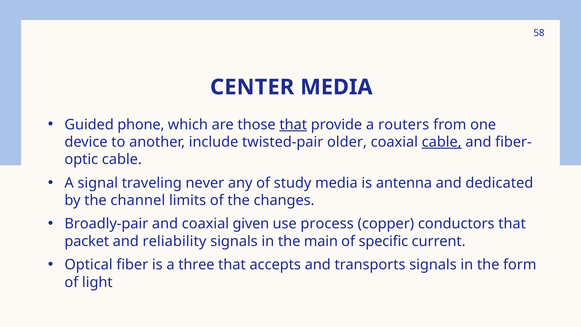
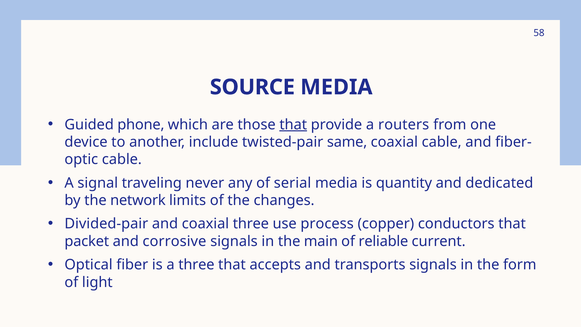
CENTER: CENTER -> SOURCE
older: older -> same
cable at (442, 142) underline: present -> none
study: study -> serial
antenna: antenna -> quantity
channel: channel -> network
Broadly-pair: Broadly-pair -> Divided-pair
coaxial given: given -> three
reliability: reliability -> corrosive
specific: specific -> reliable
